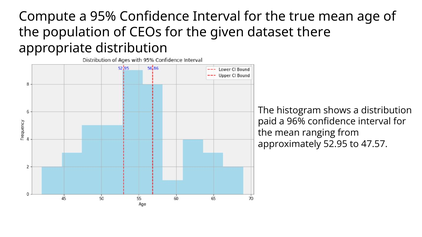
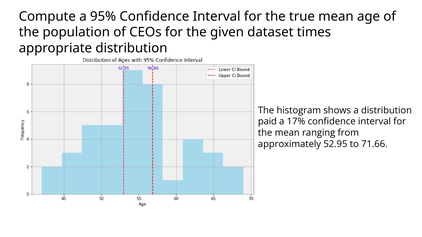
there: there -> times
96%: 96% -> 17%
47.57: 47.57 -> 71.66
